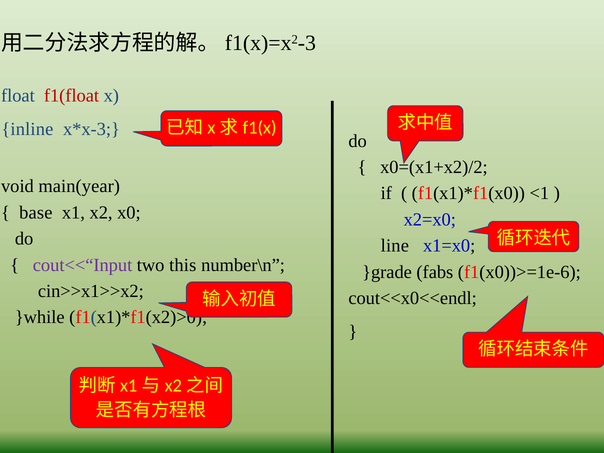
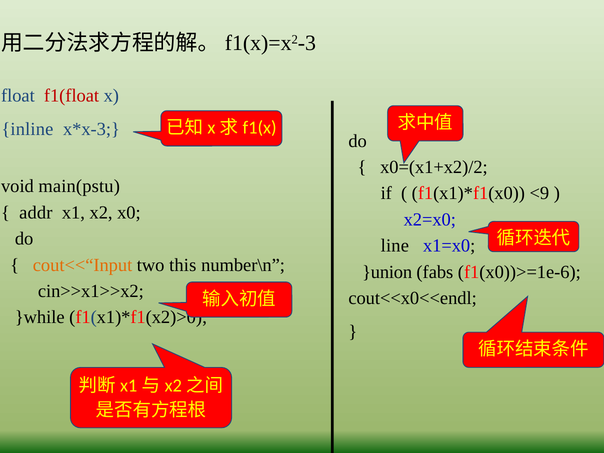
main(year: main(year -> main(pstu
<1: <1 -> <9
base: base -> addr
cout<<“Input colour: purple -> orange
}grade: }grade -> }union
